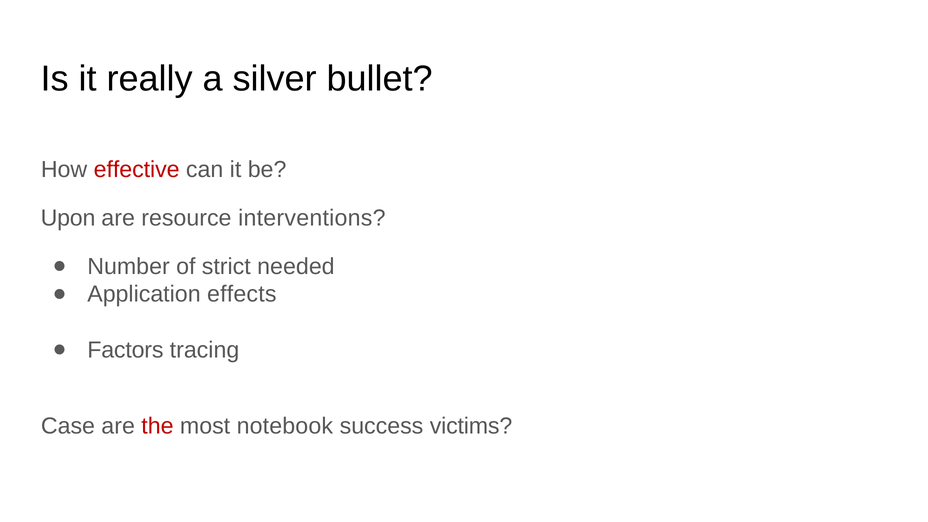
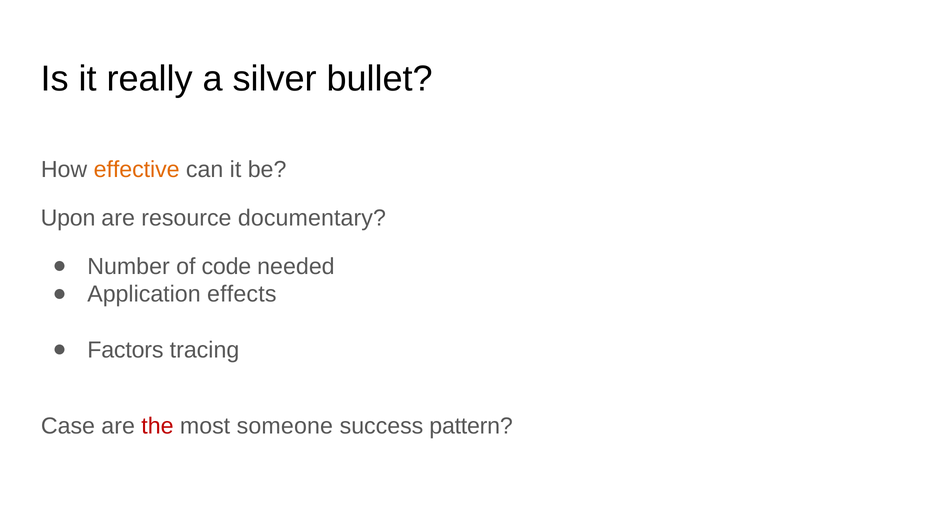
effective colour: red -> orange
interventions: interventions -> documentary
strict: strict -> code
notebook: notebook -> someone
victims: victims -> pattern
